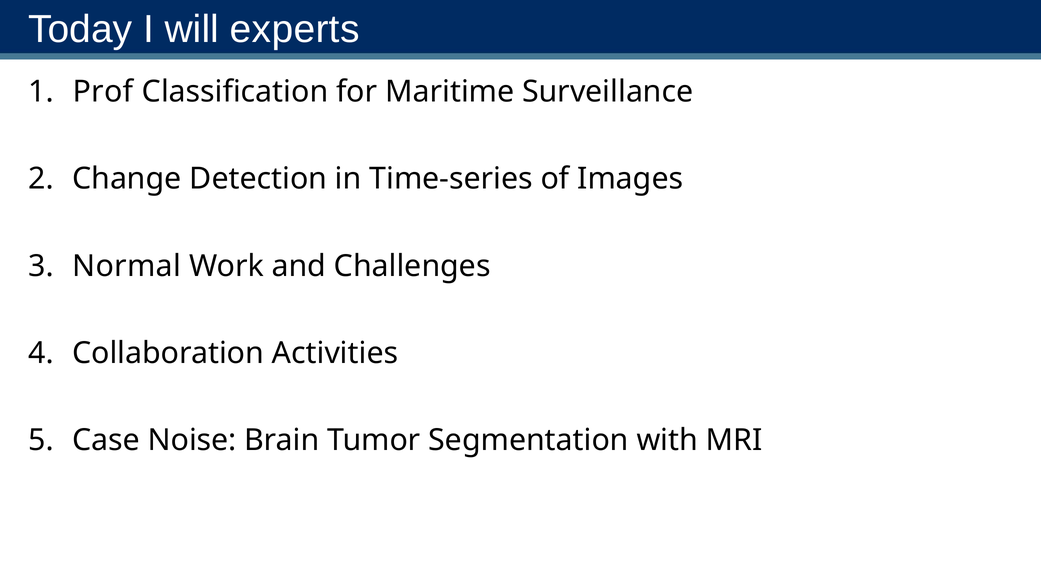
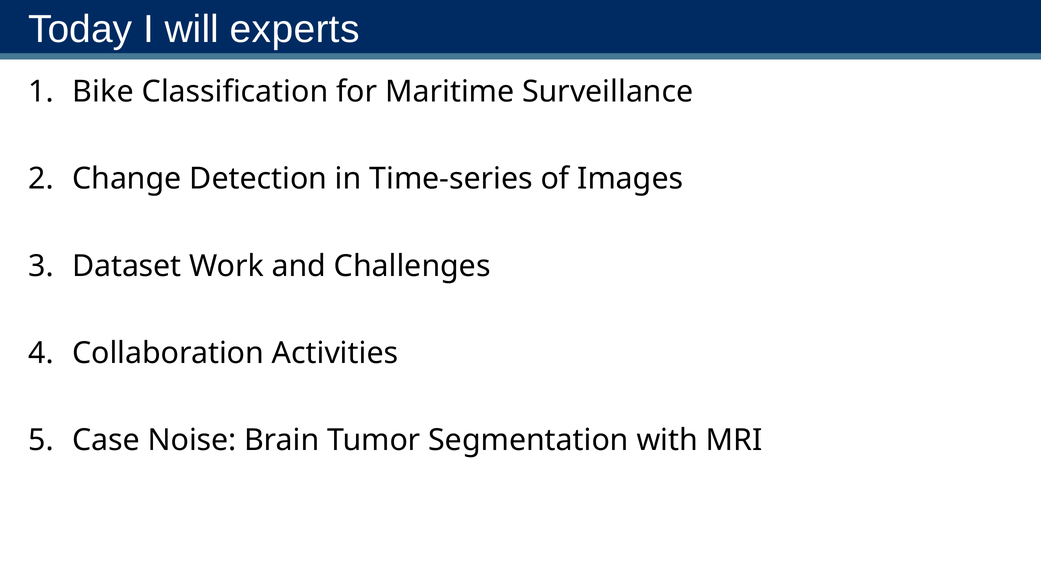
Prof: Prof -> Bike
Normal: Normal -> Dataset
